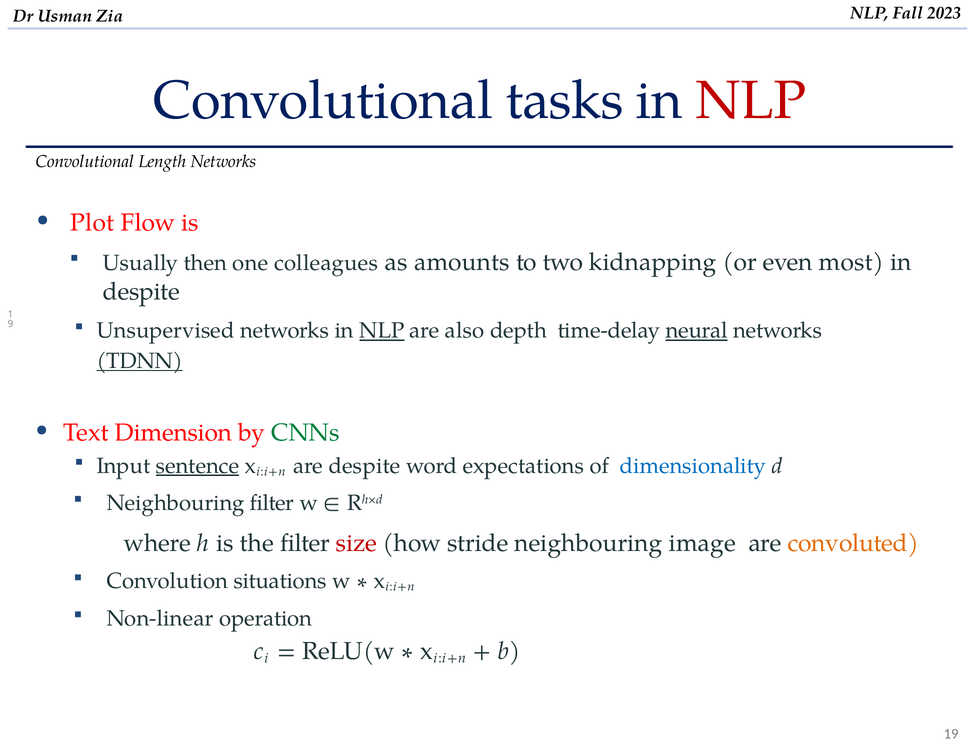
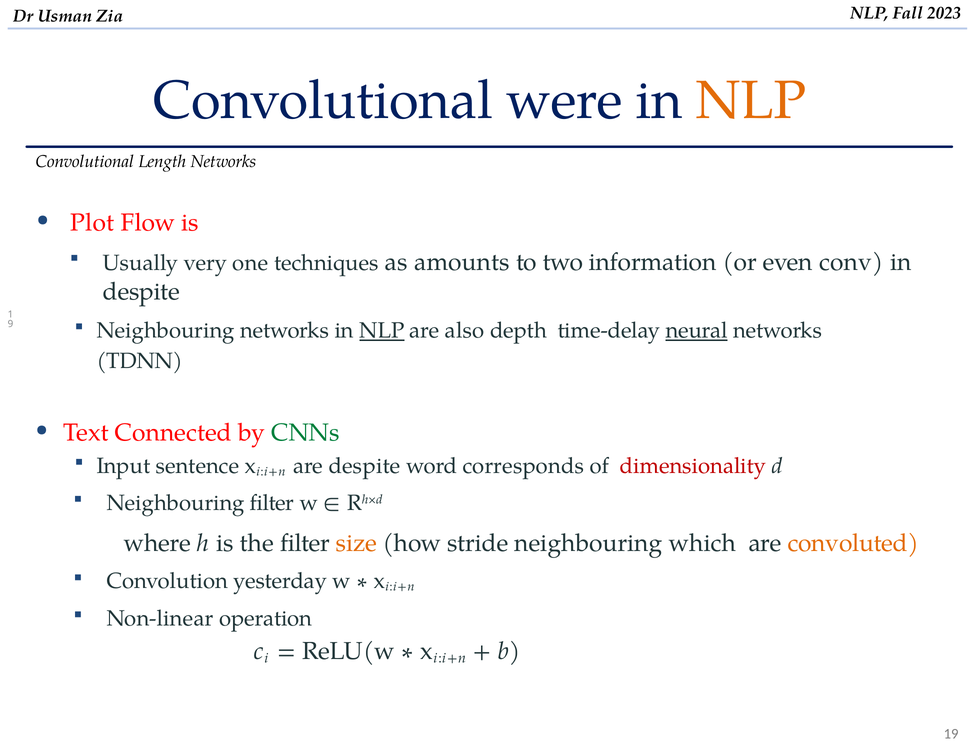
tasks: tasks -> were
NLP at (751, 101) colour: red -> orange
then: then -> very
colleagues: colleagues -> techniques
kidnapping: kidnapping -> information
most: most -> conv
Unsupervised at (166, 331): Unsupervised -> Neighbouring
TDNN underline: present -> none
Dimension: Dimension -> Connected
sentence underline: present -> none
expectations: expectations -> corresponds
dimensionality colour: blue -> red
size colour: red -> orange
image: image -> which
situations: situations -> yesterday
